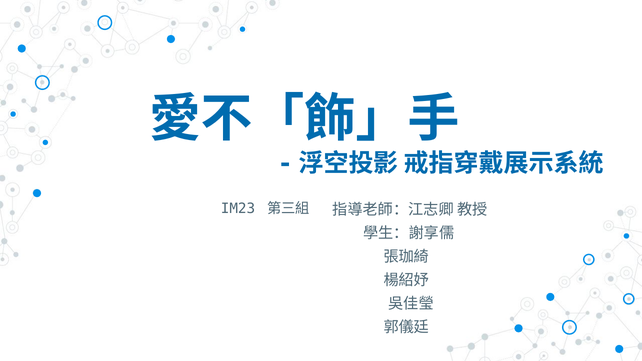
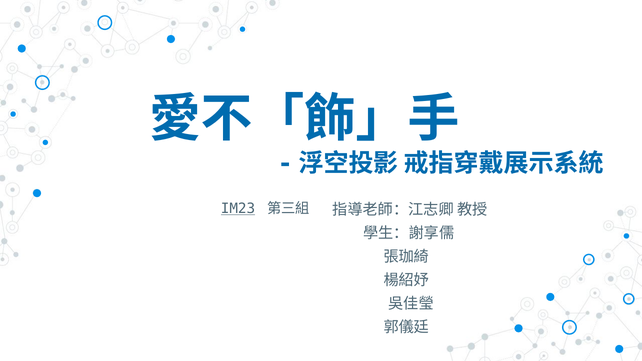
IM23 underline: none -> present
